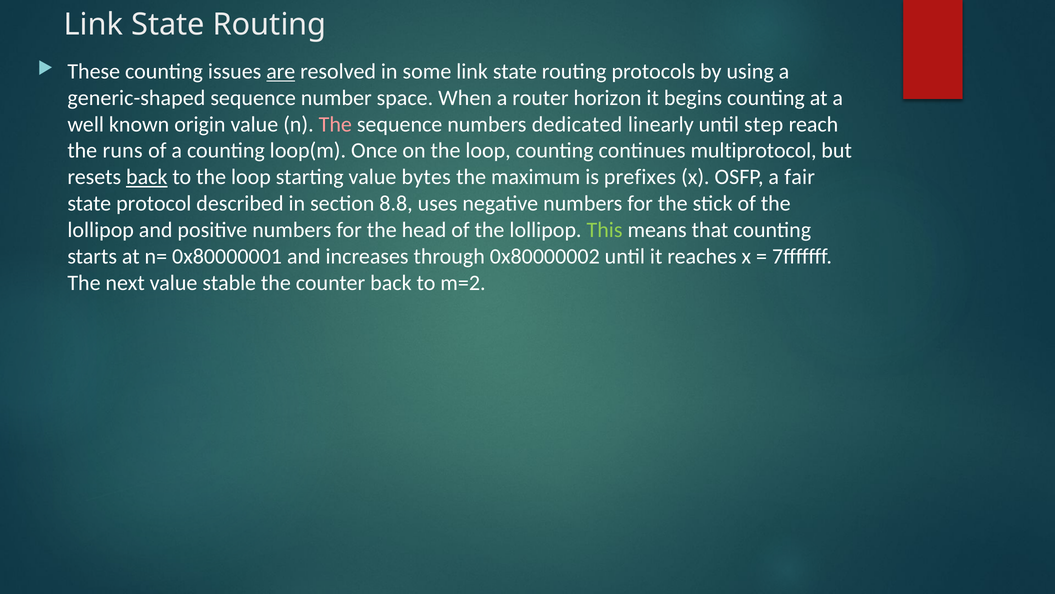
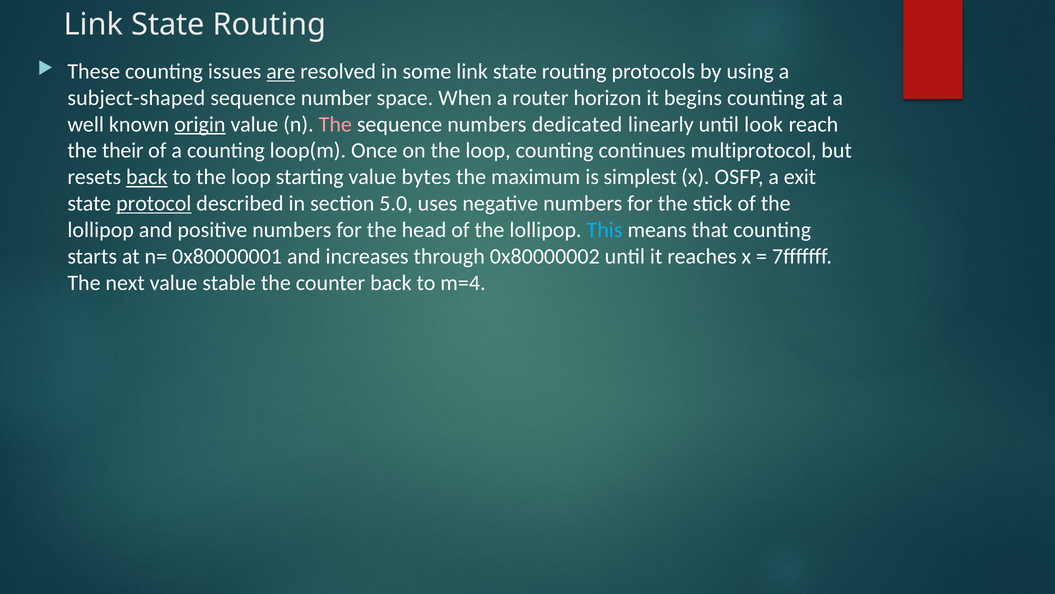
generic-shaped: generic-shaped -> subject-shaped
origin underline: none -> present
step: step -> look
runs: runs -> their
prefixes: prefixes -> simplest
fair: fair -> exit
protocol underline: none -> present
8.8: 8.8 -> 5.0
This colour: light green -> light blue
m=2: m=2 -> m=4
